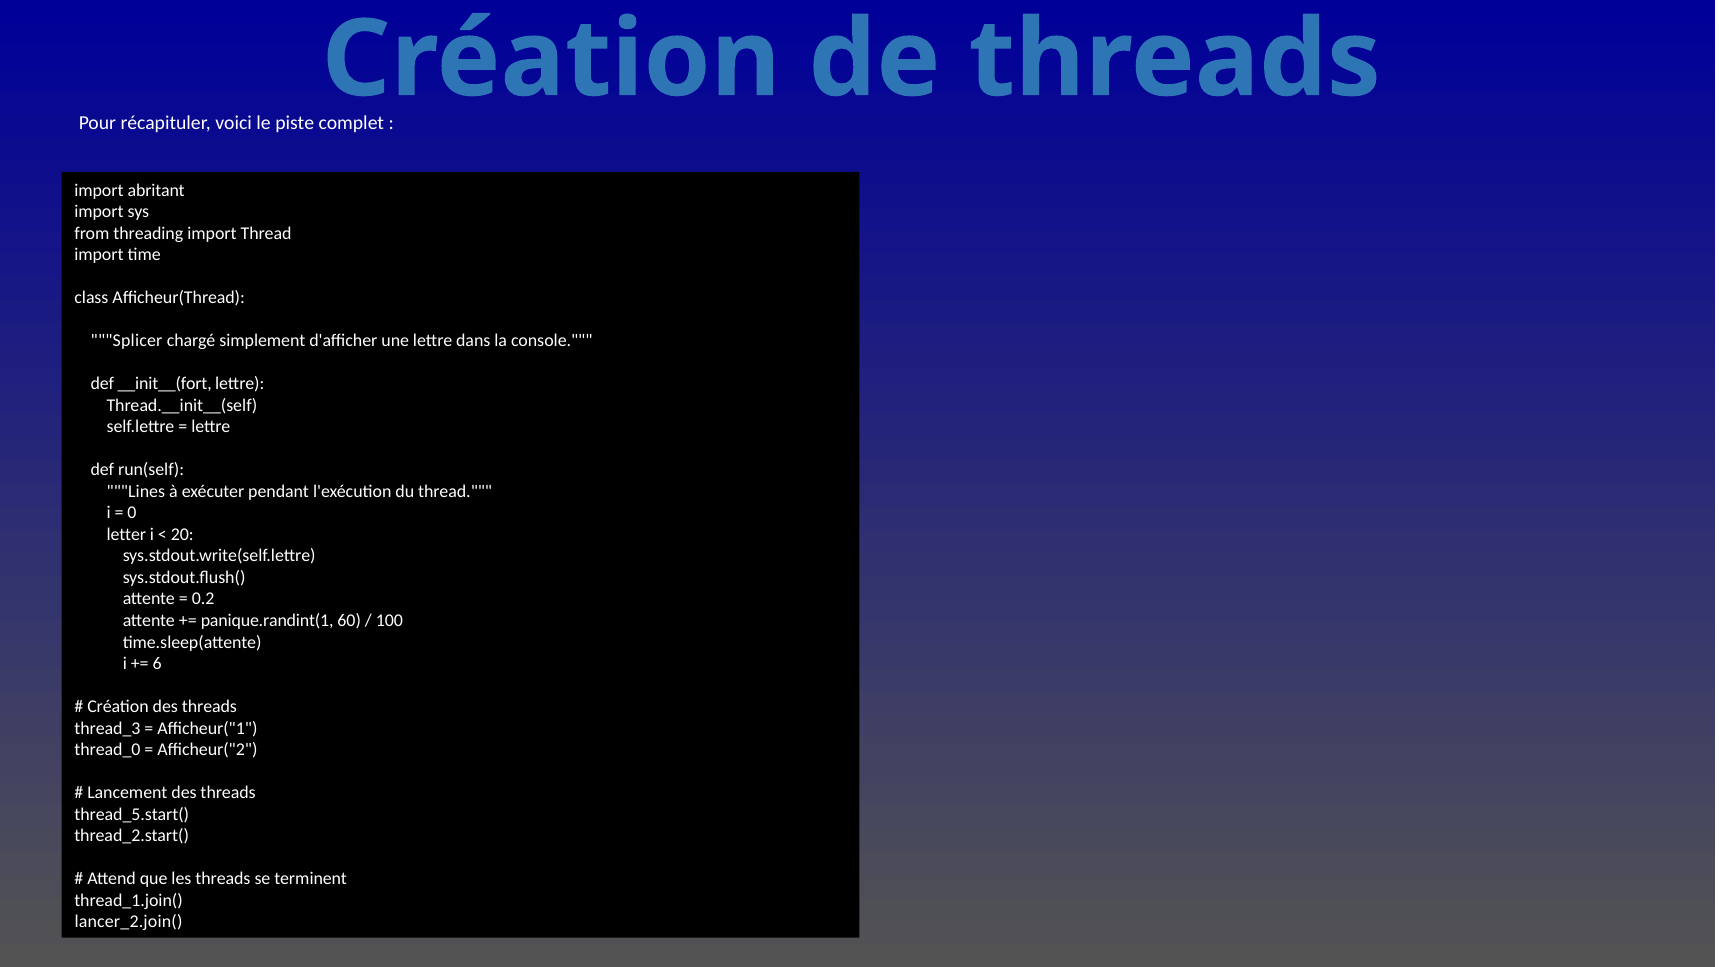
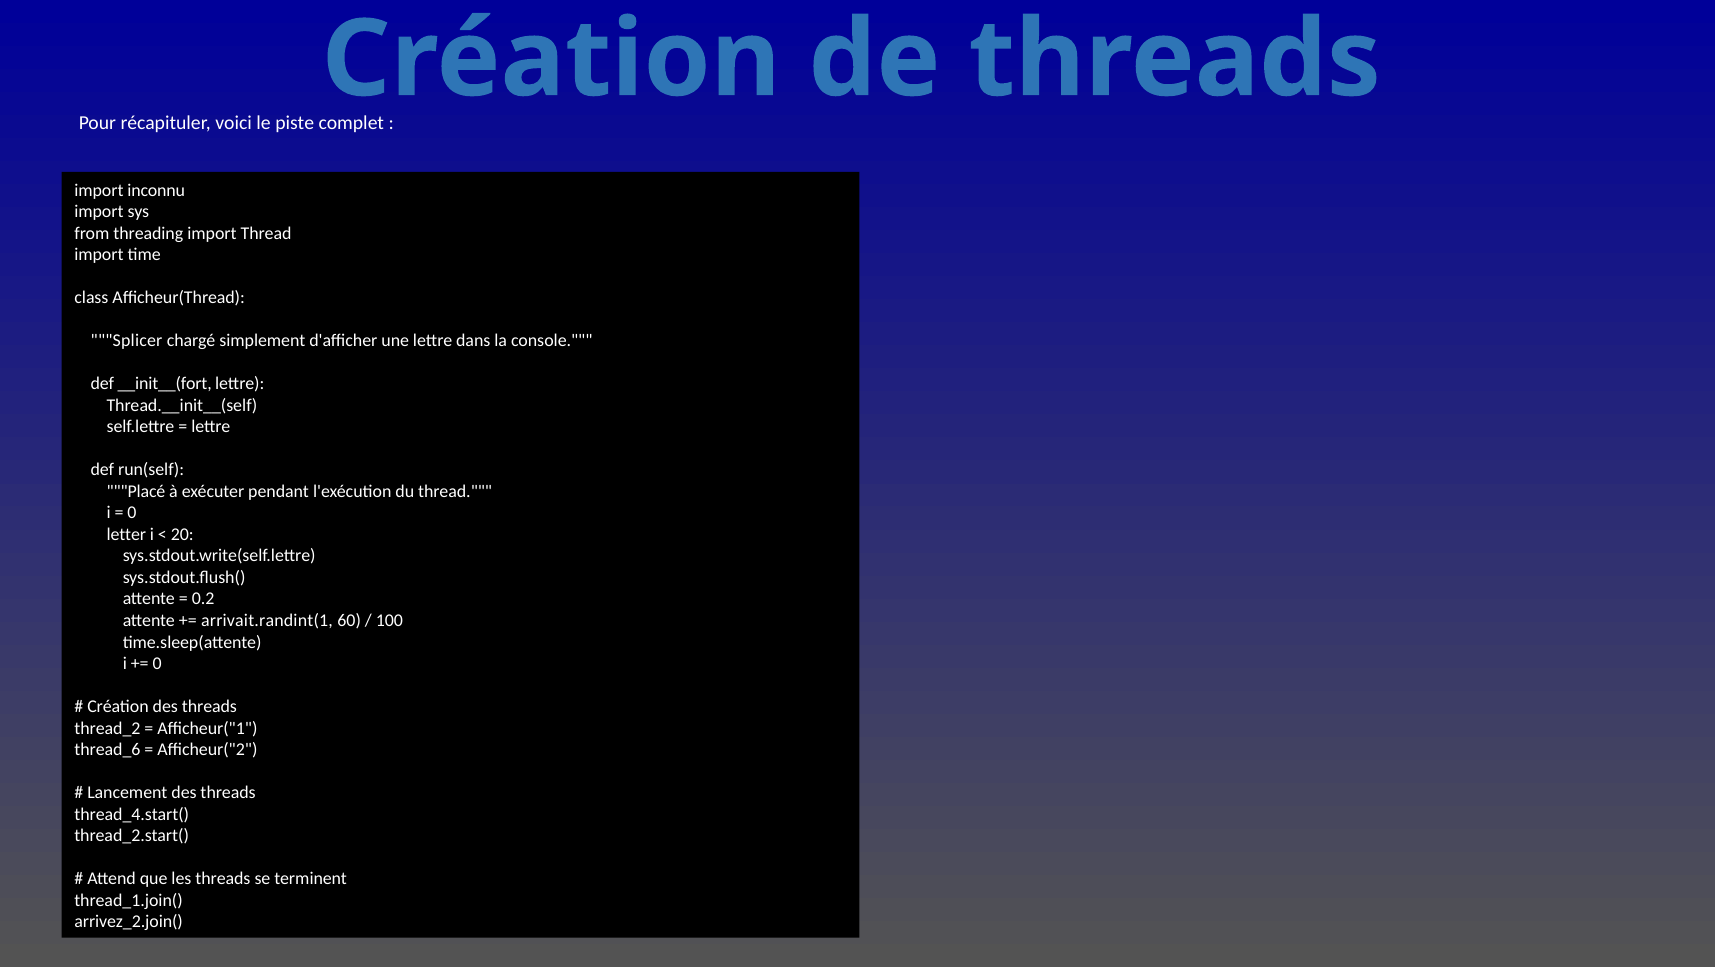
abritant: abritant -> inconnu
Lines: Lines -> Placé
panique.randint(1: panique.randint(1 -> arrivait.randint(1
6 at (157, 664): 6 -> 0
thread_3: thread_3 -> thread_2
thread_0: thread_0 -> thread_6
thread_5.start(: thread_5.start( -> thread_4.start(
lancer_2.join(: lancer_2.join( -> arrivez_2.join(
